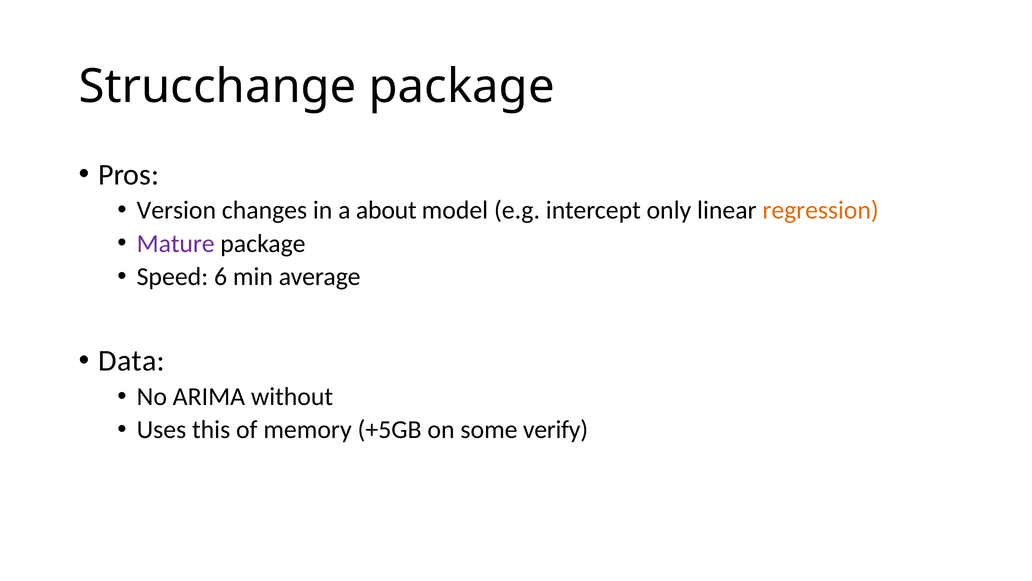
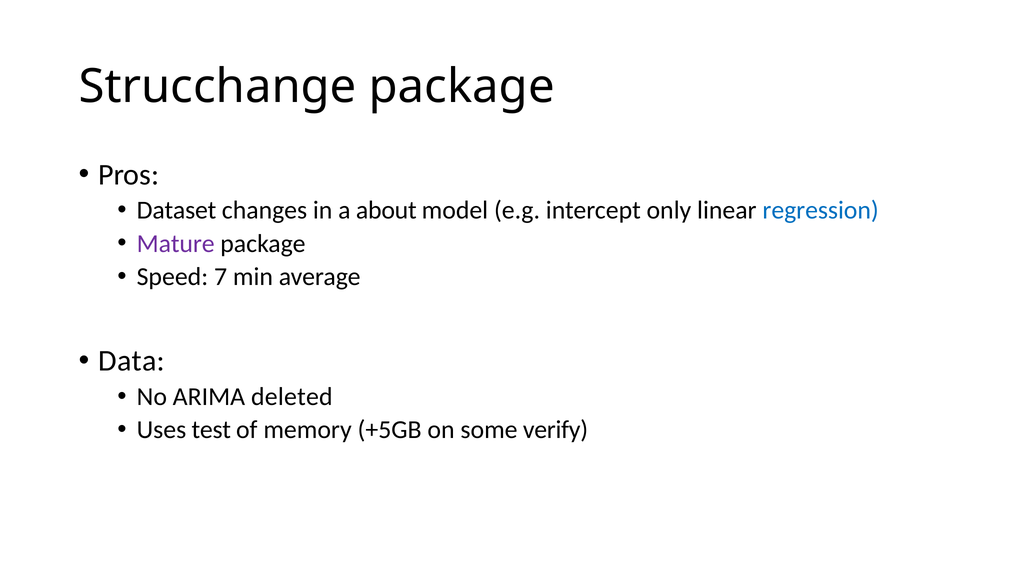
Version: Version -> Dataset
regression colour: orange -> blue
6: 6 -> 7
without: without -> deleted
this: this -> test
